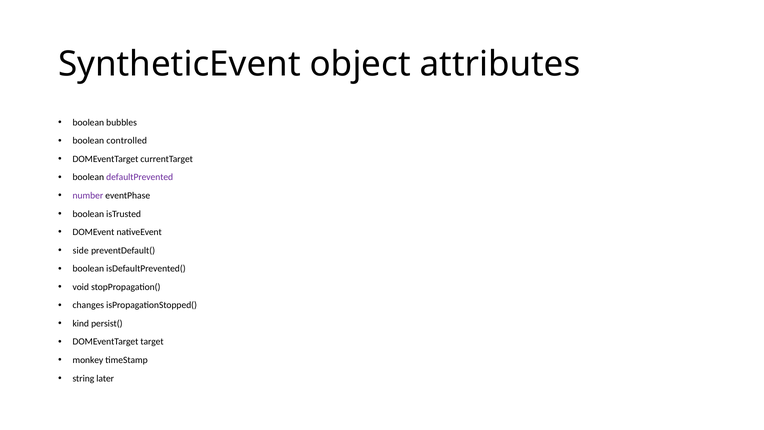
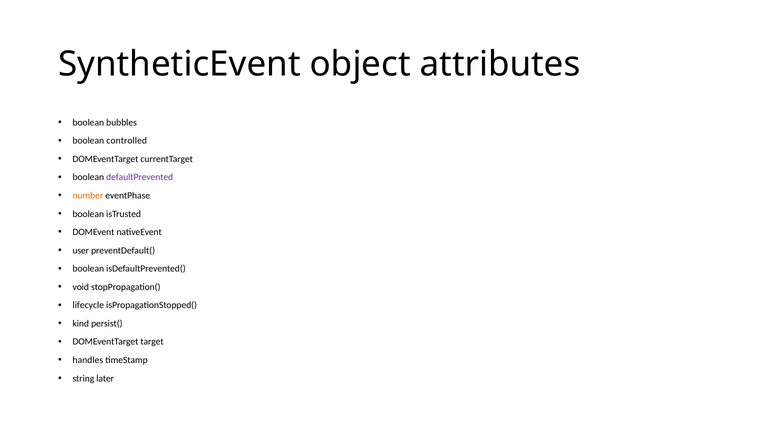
number colour: purple -> orange
side: side -> user
changes: changes -> lifecycle
monkey: monkey -> handles
